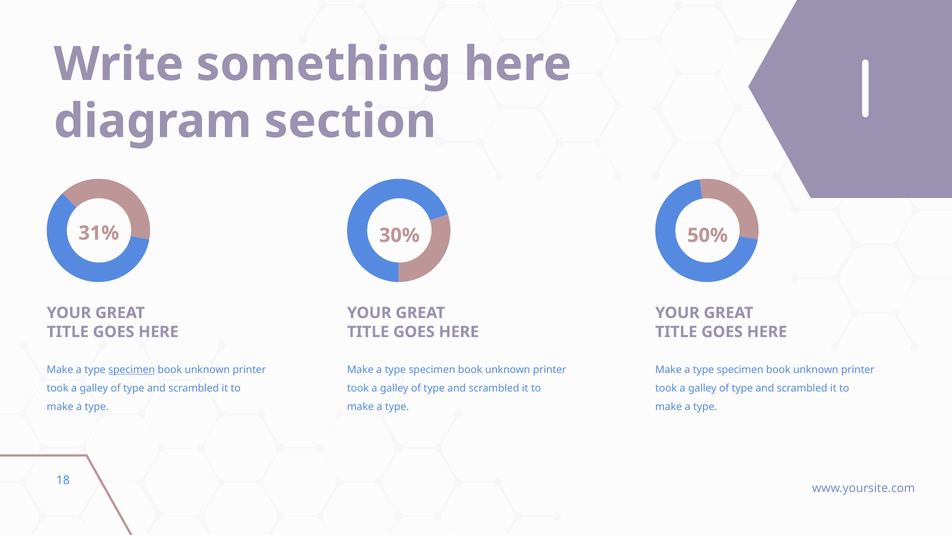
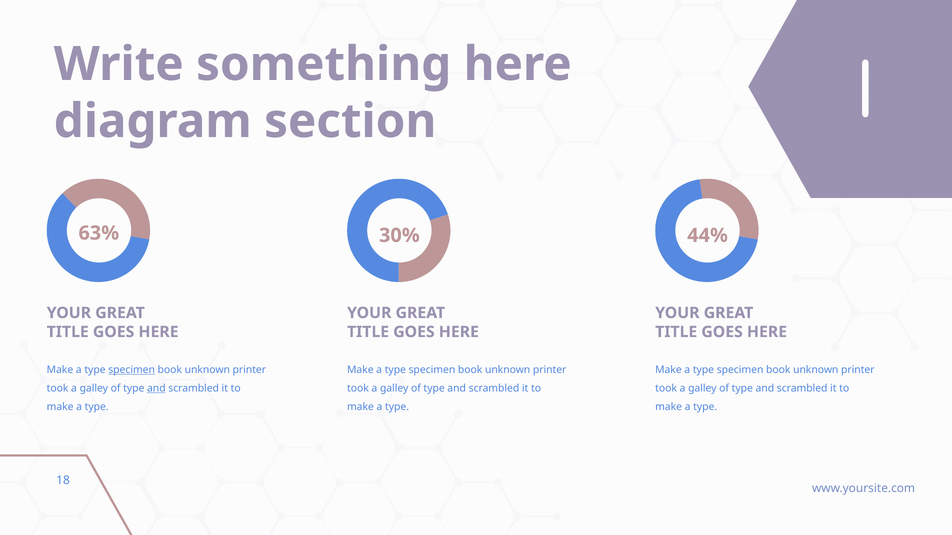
31%: 31% -> 63%
50%: 50% -> 44%
and at (156, 389) underline: none -> present
